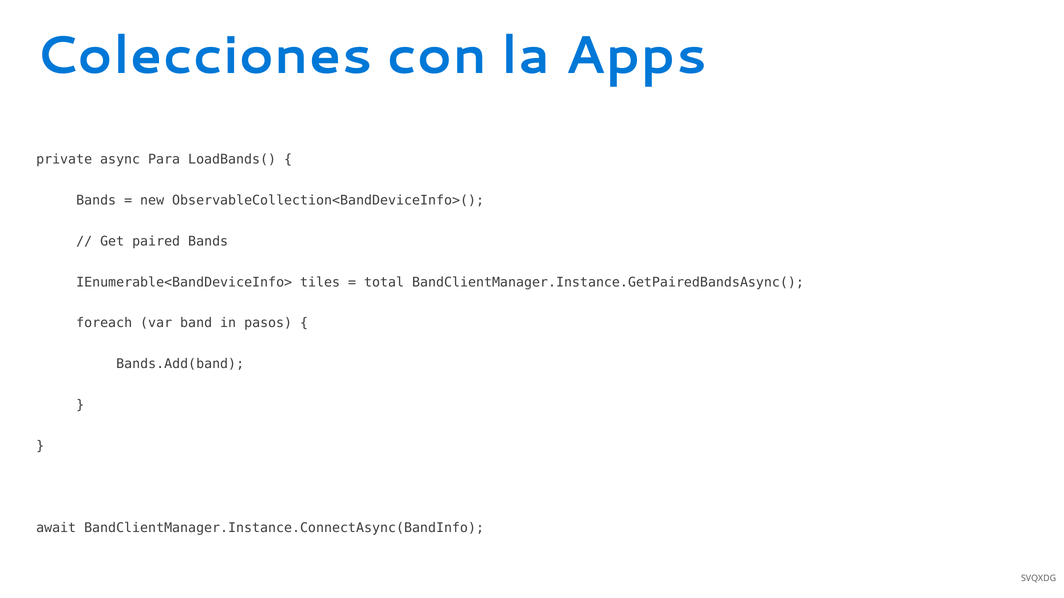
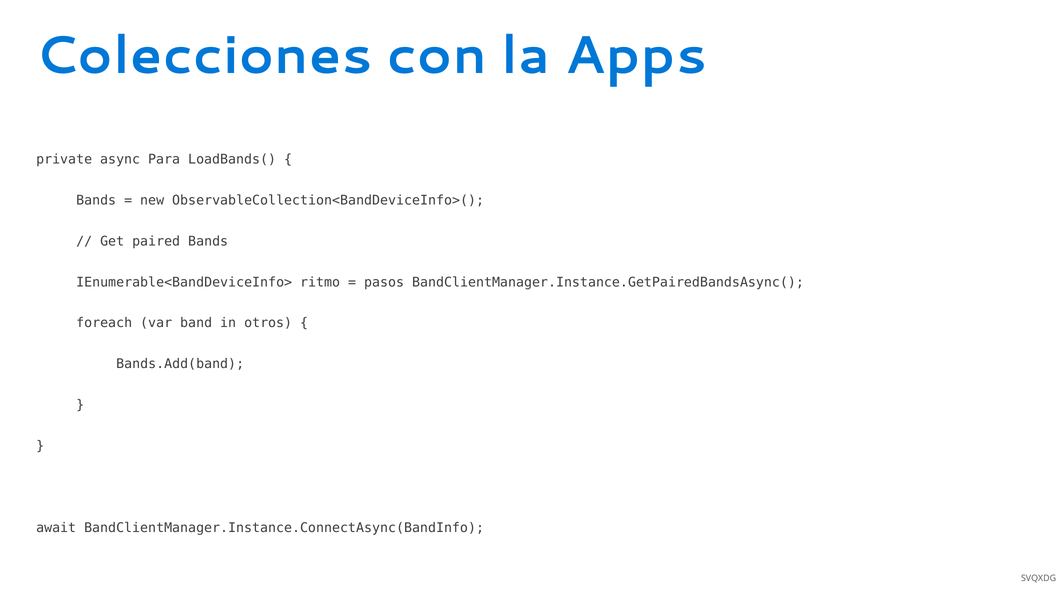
tiles: tiles -> ritmo
total: total -> pasos
pasos: pasos -> otros
